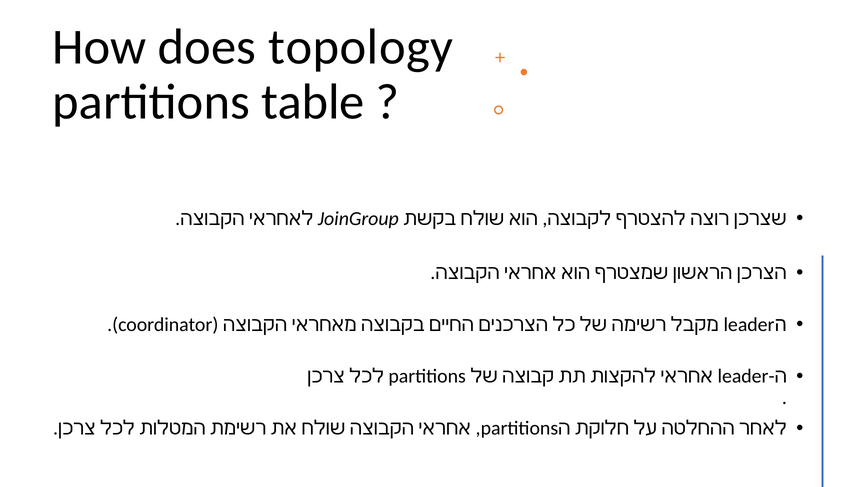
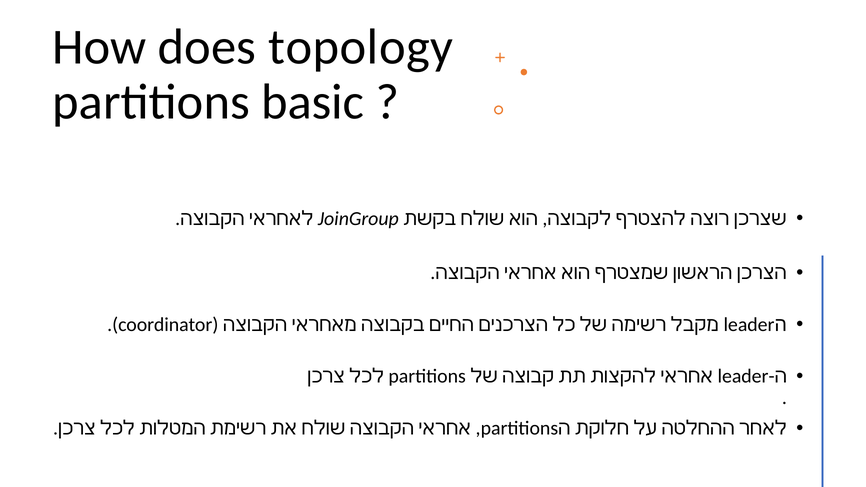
table: table -> basic
